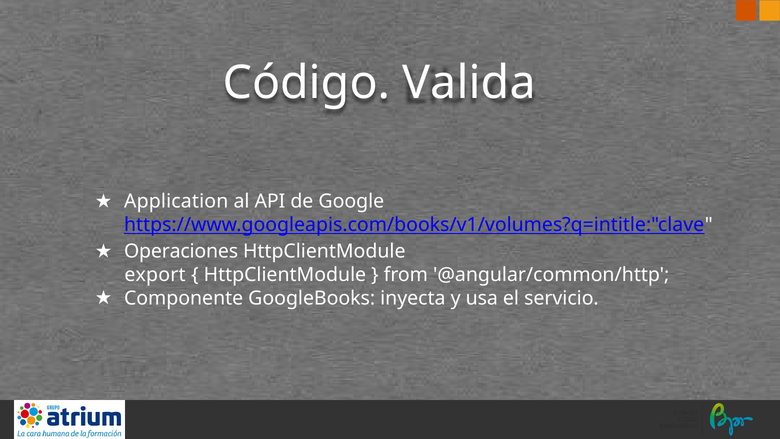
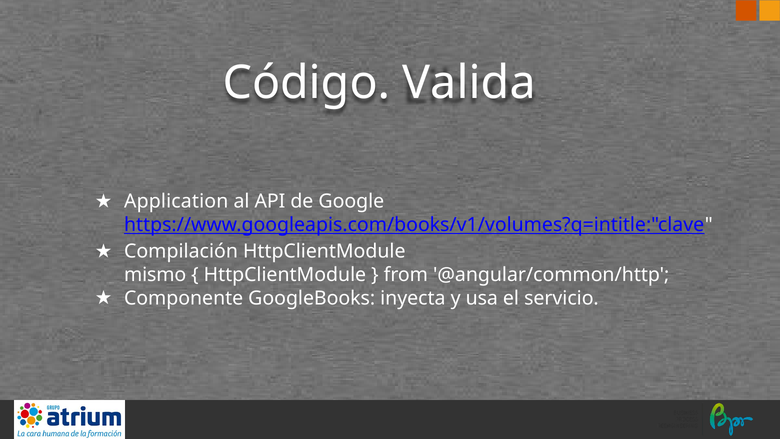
Operaciones: Operaciones -> Compilación
export: export -> mismo
